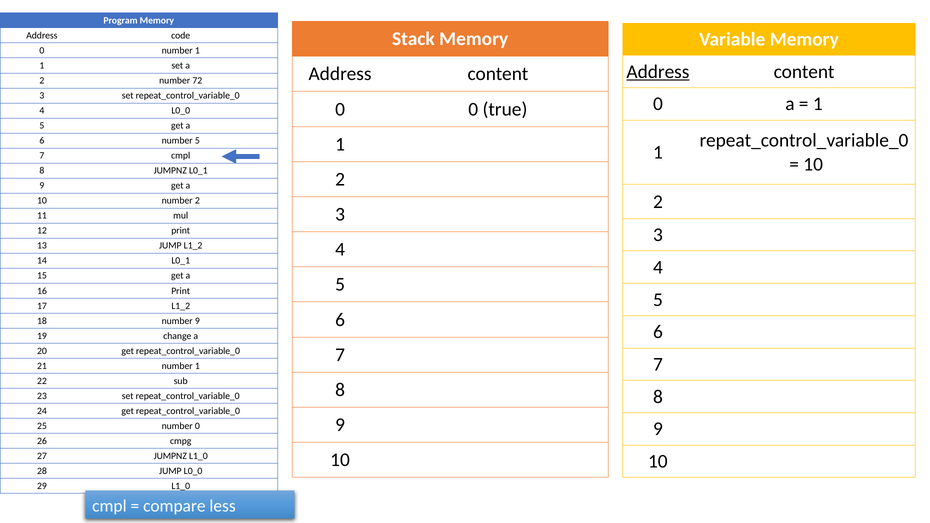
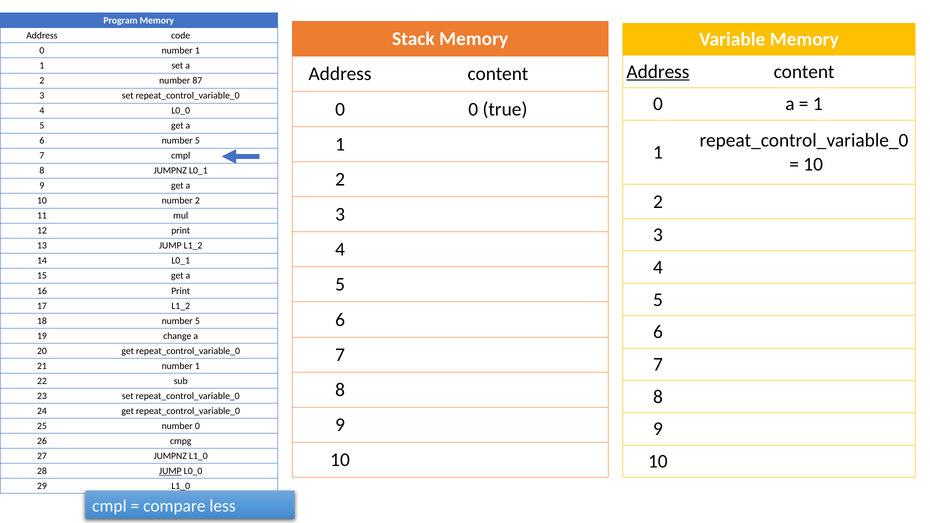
72: 72 -> 87
18 number 9: 9 -> 5
JUMP at (170, 471) underline: none -> present
